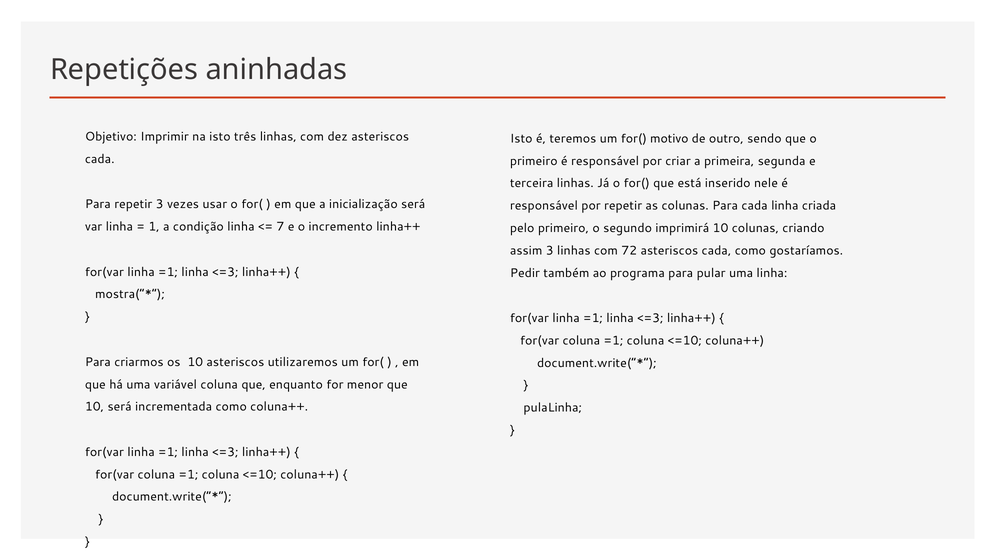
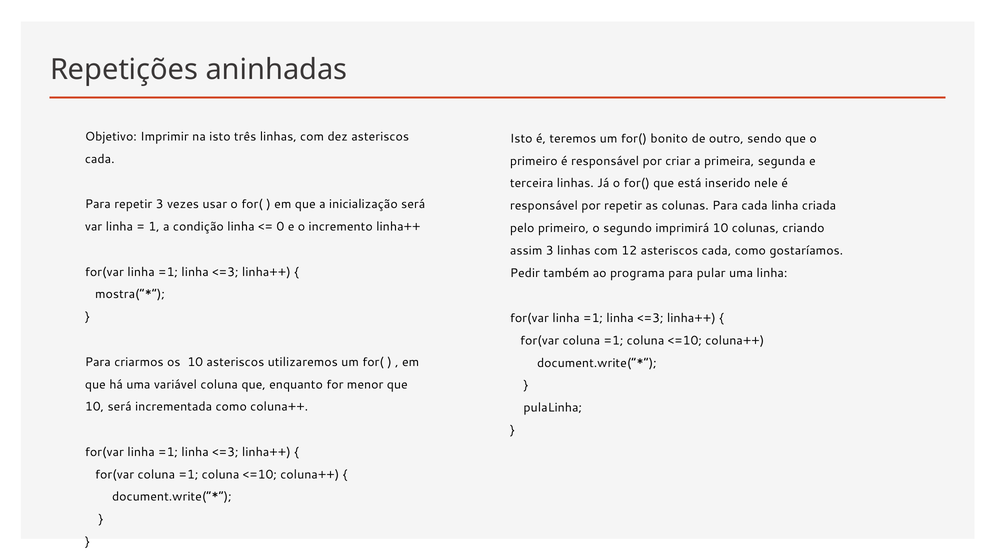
motivo: motivo -> bonito
7: 7 -> 0
72: 72 -> 12
